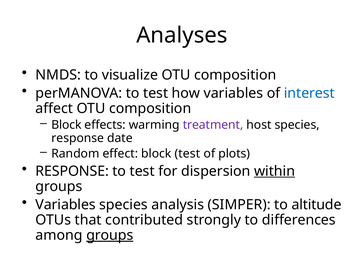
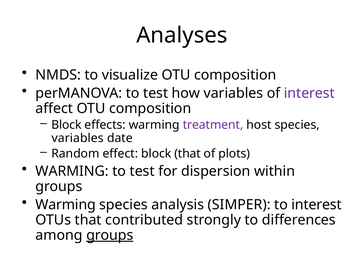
interest at (309, 93) colour: blue -> purple
response at (78, 138): response -> variables
block test: test -> that
RESPONSE at (72, 171): RESPONSE -> WARMING
within underline: present -> none
Variables at (66, 205): Variables -> Warming
to altitude: altitude -> interest
